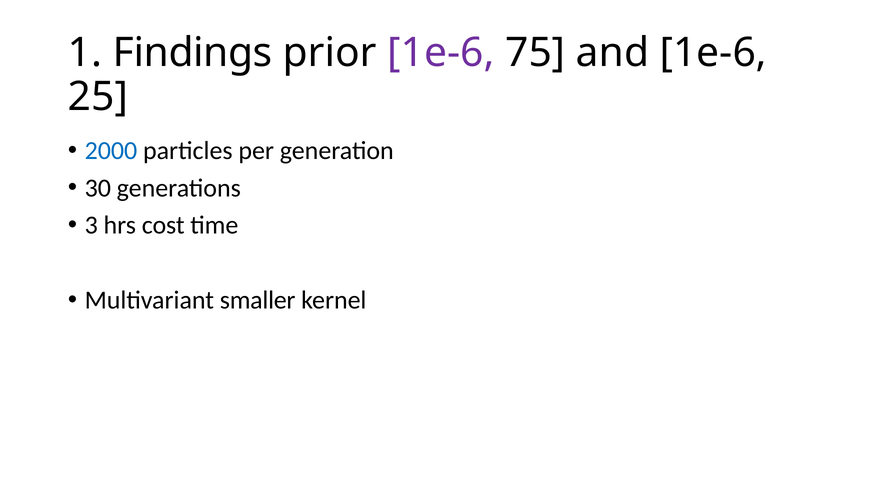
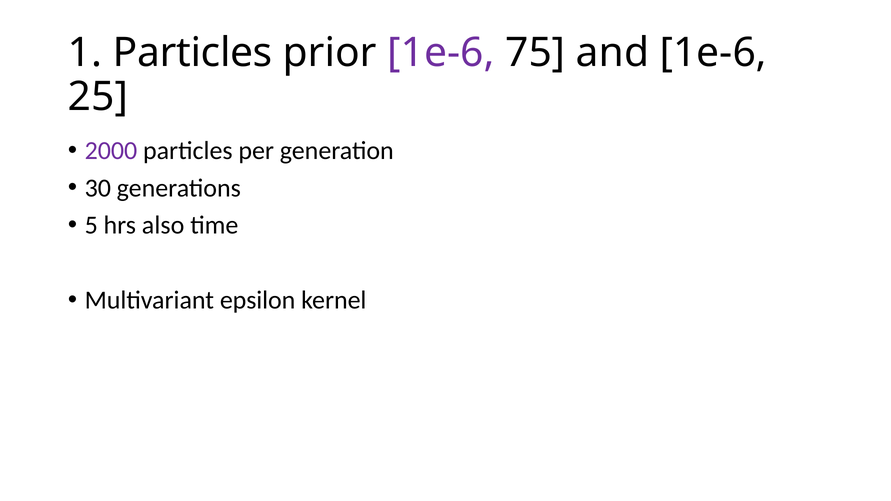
1 Findings: Findings -> Particles
2000 colour: blue -> purple
3: 3 -> 5
cost: cost -> also
smaller: smaller -> epsilon
